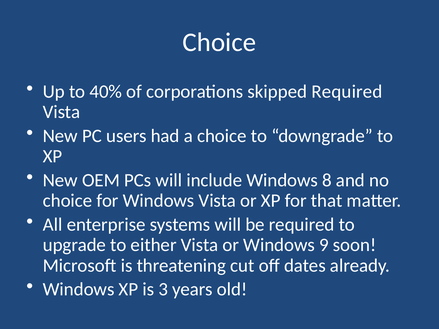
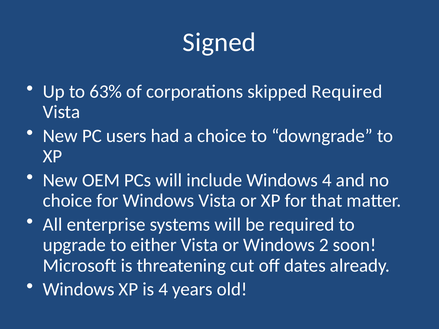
Choice at (219, 42): Choice -> Signed
40%: 40% -> 63%
Windows 8: 8 -> 4
9: 9 -> 2
is 3: 3 -> 4
